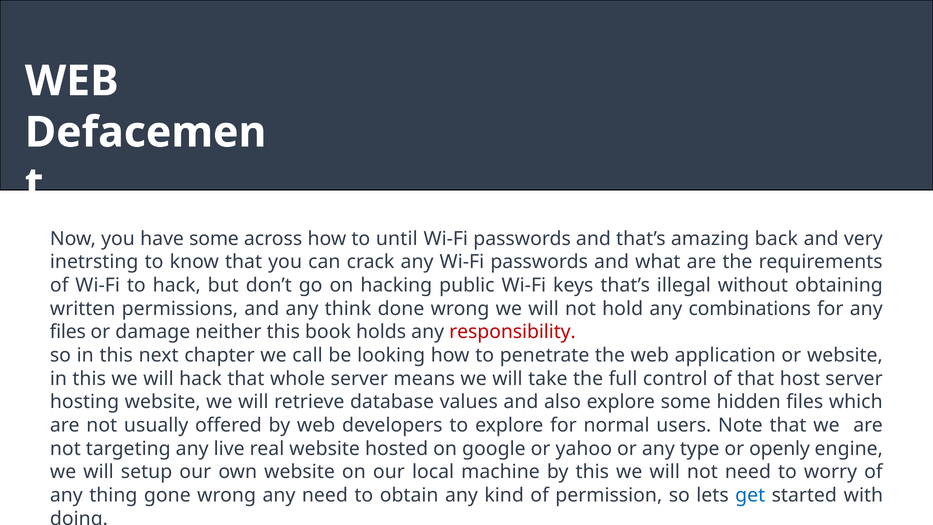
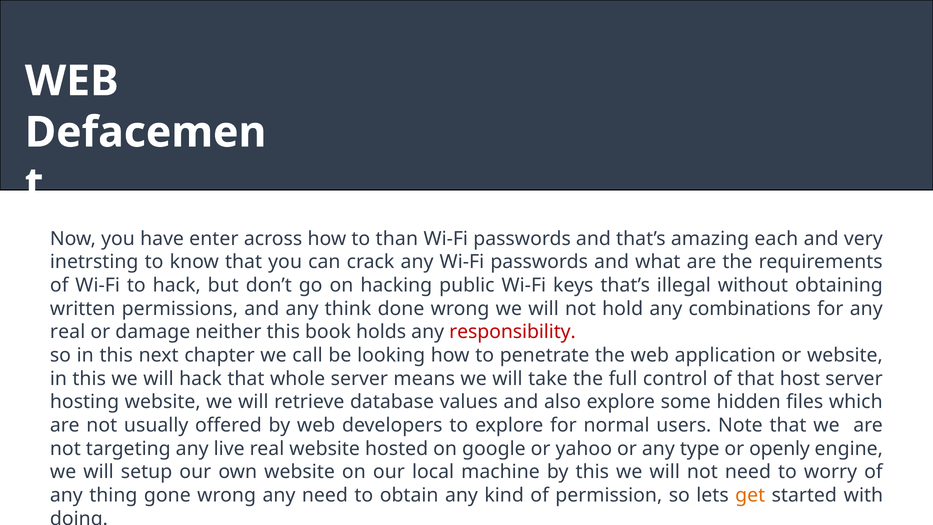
have some: some -> enter
until: until -> than
back: back -> each
files at (68, 332): files -> real
get colour: blue -> orange
